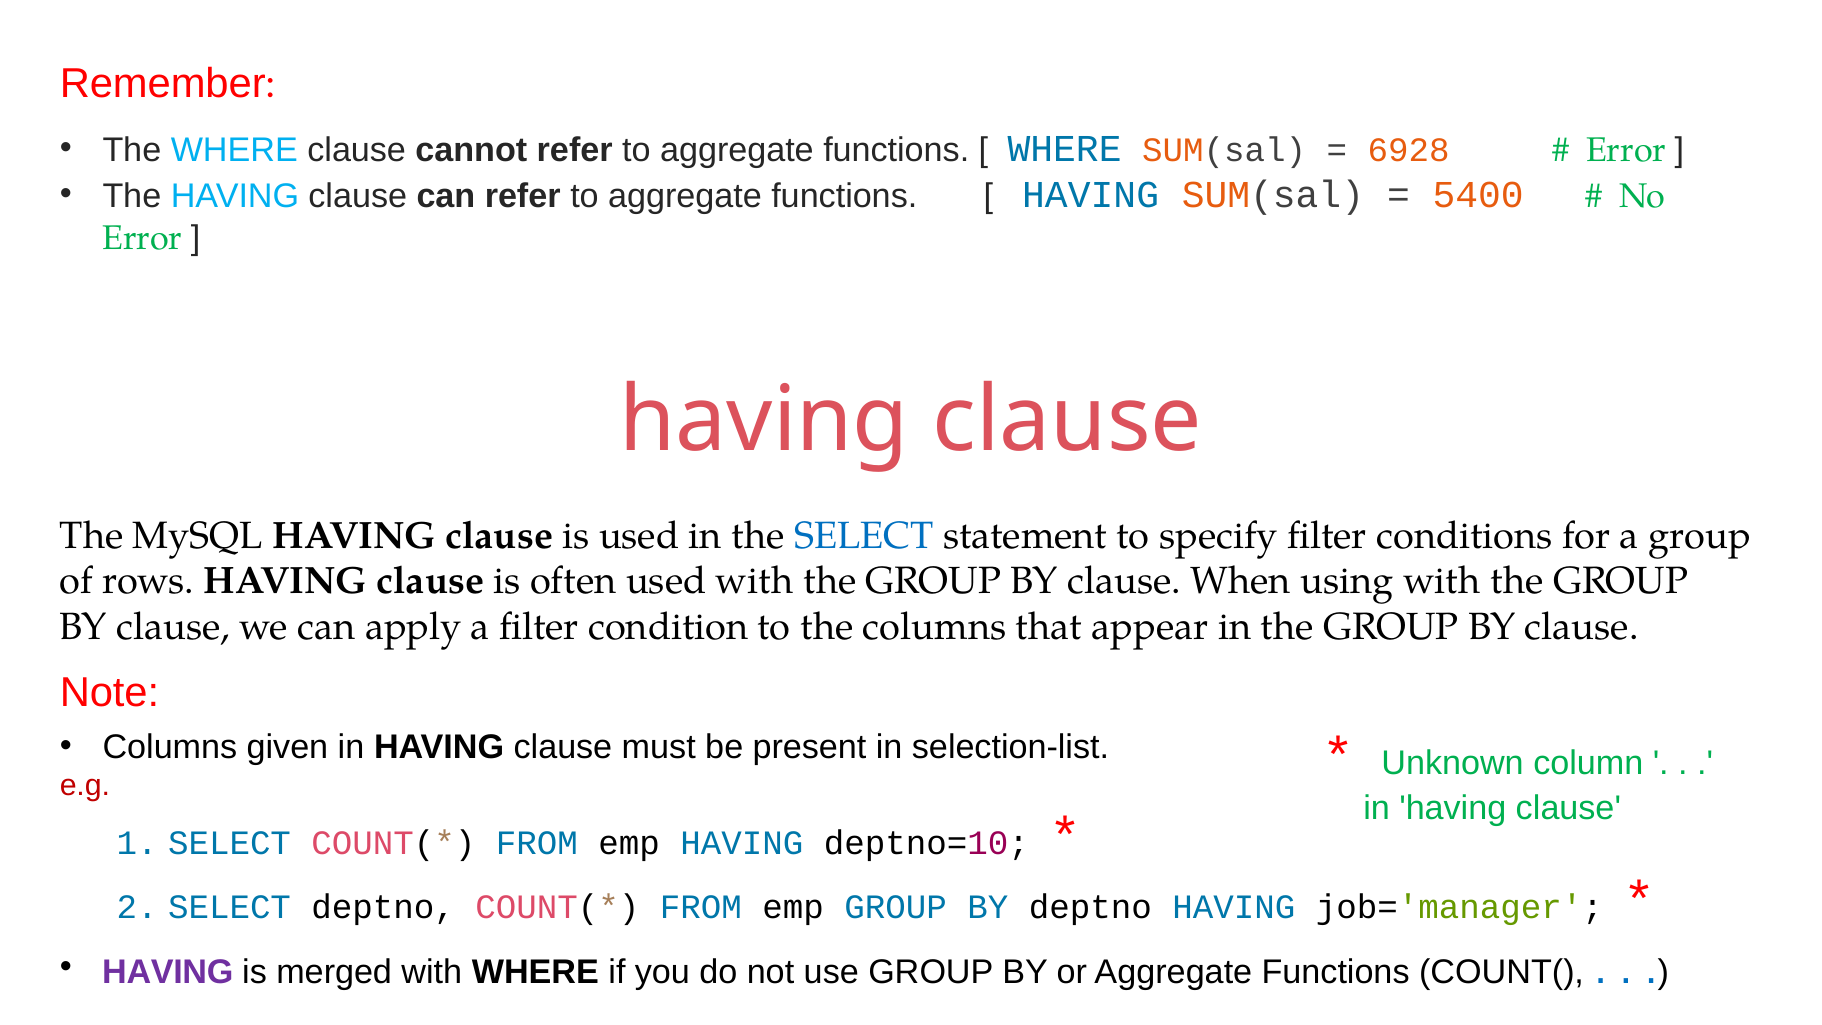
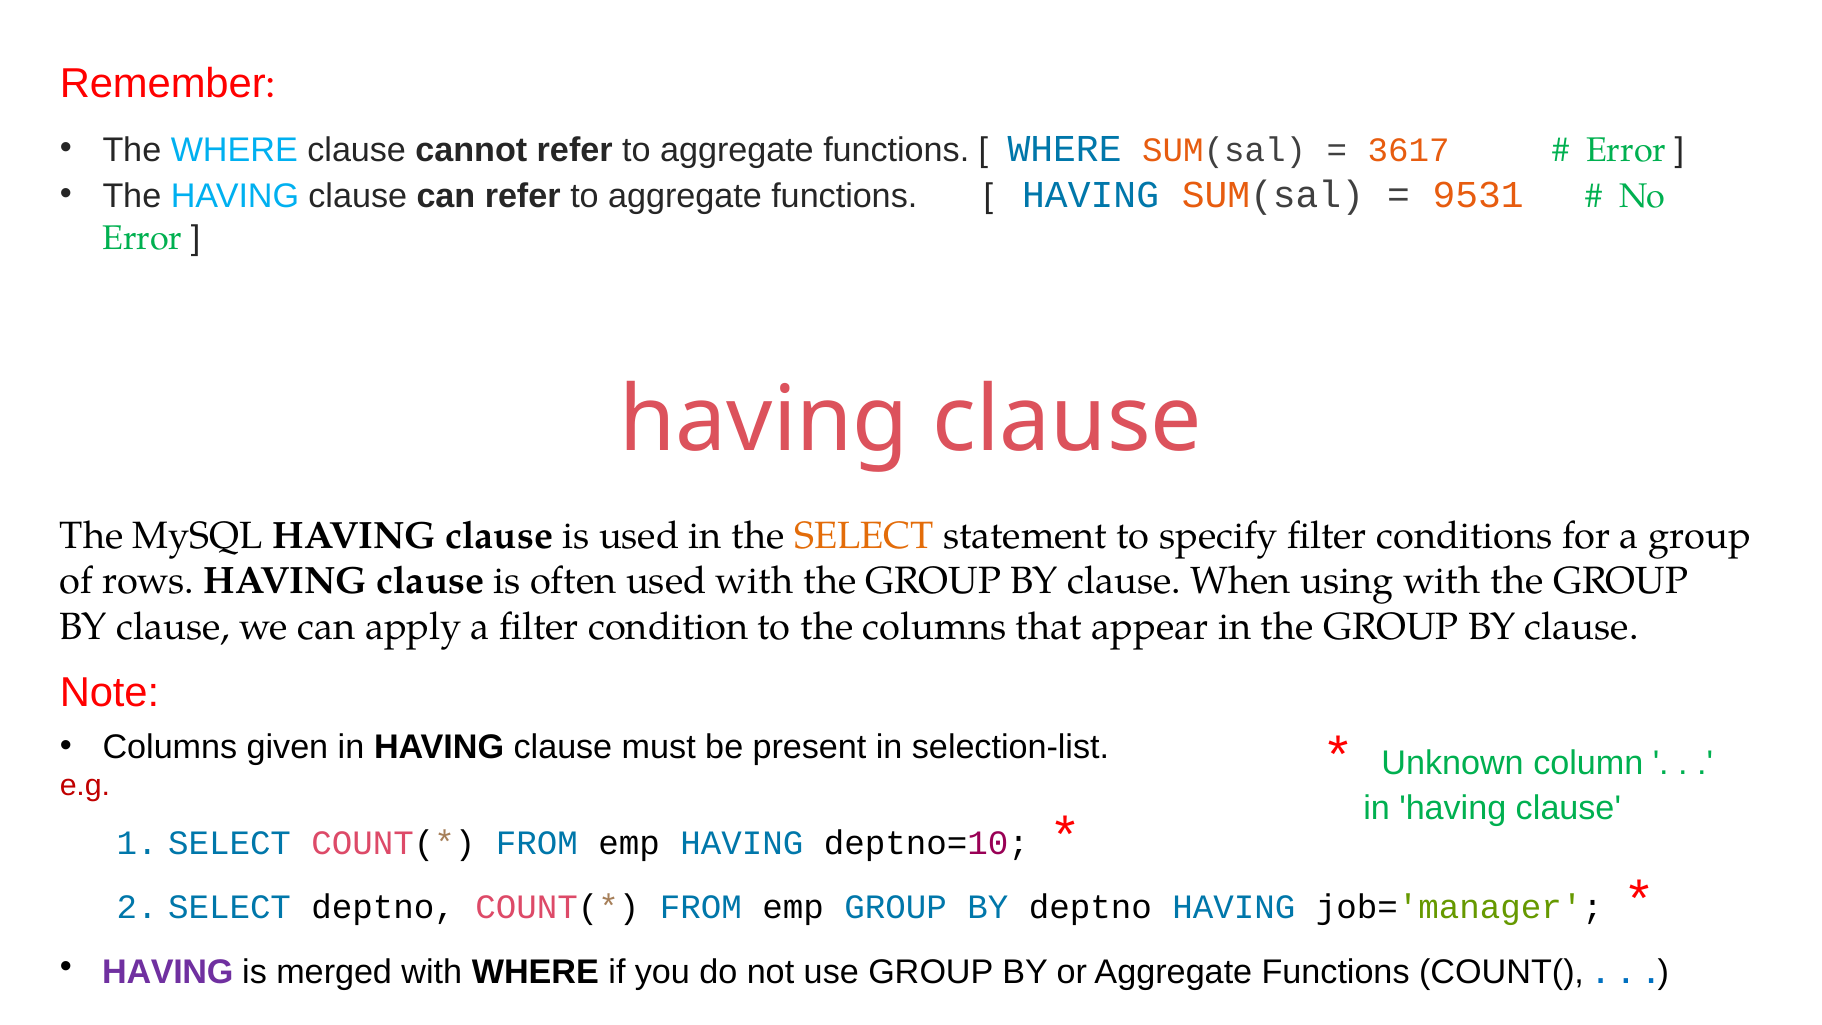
6928: 6928 -> 3617
5400: 5400 -> 9531
SELECT at (864, 536) colour: blue -> orange
